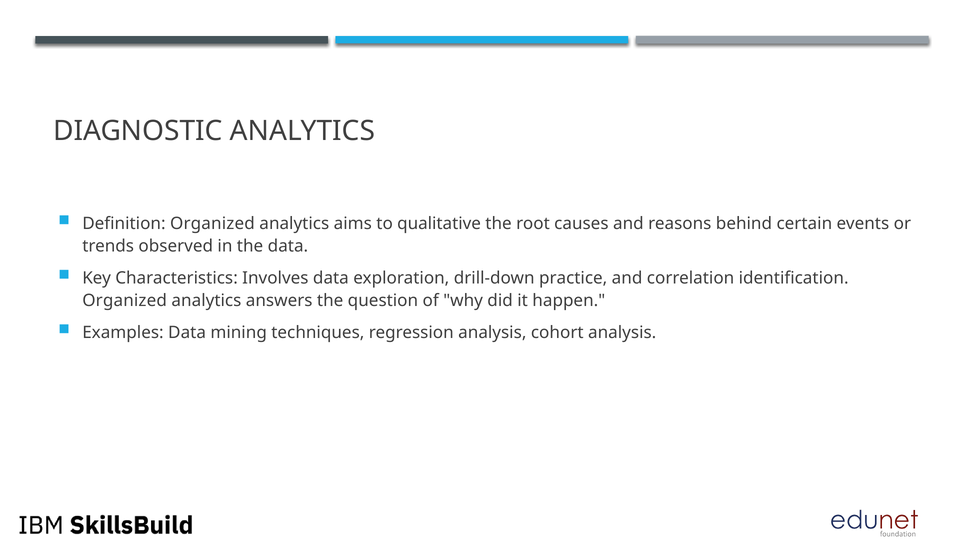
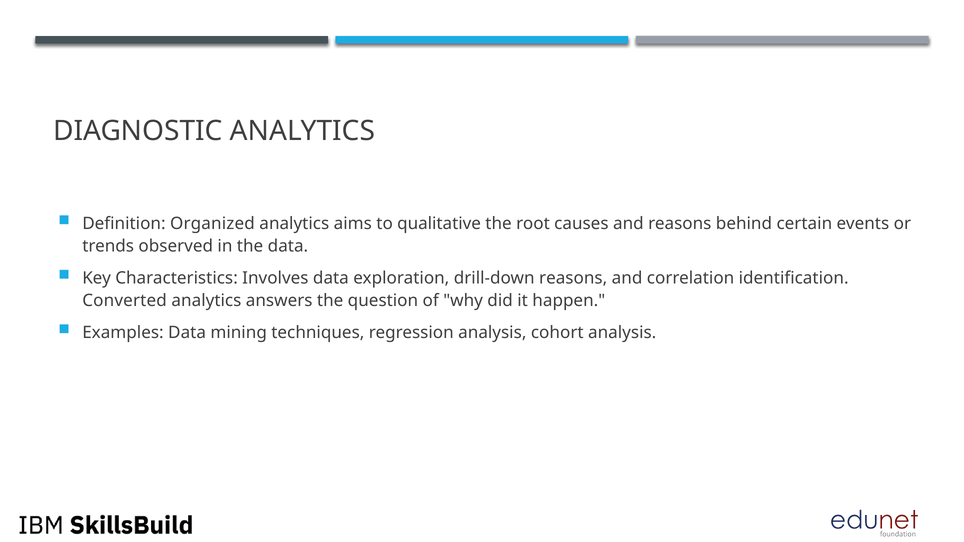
drill-down practice: practice -> reasons
Organized at (125, 301): Organized -> Converted
